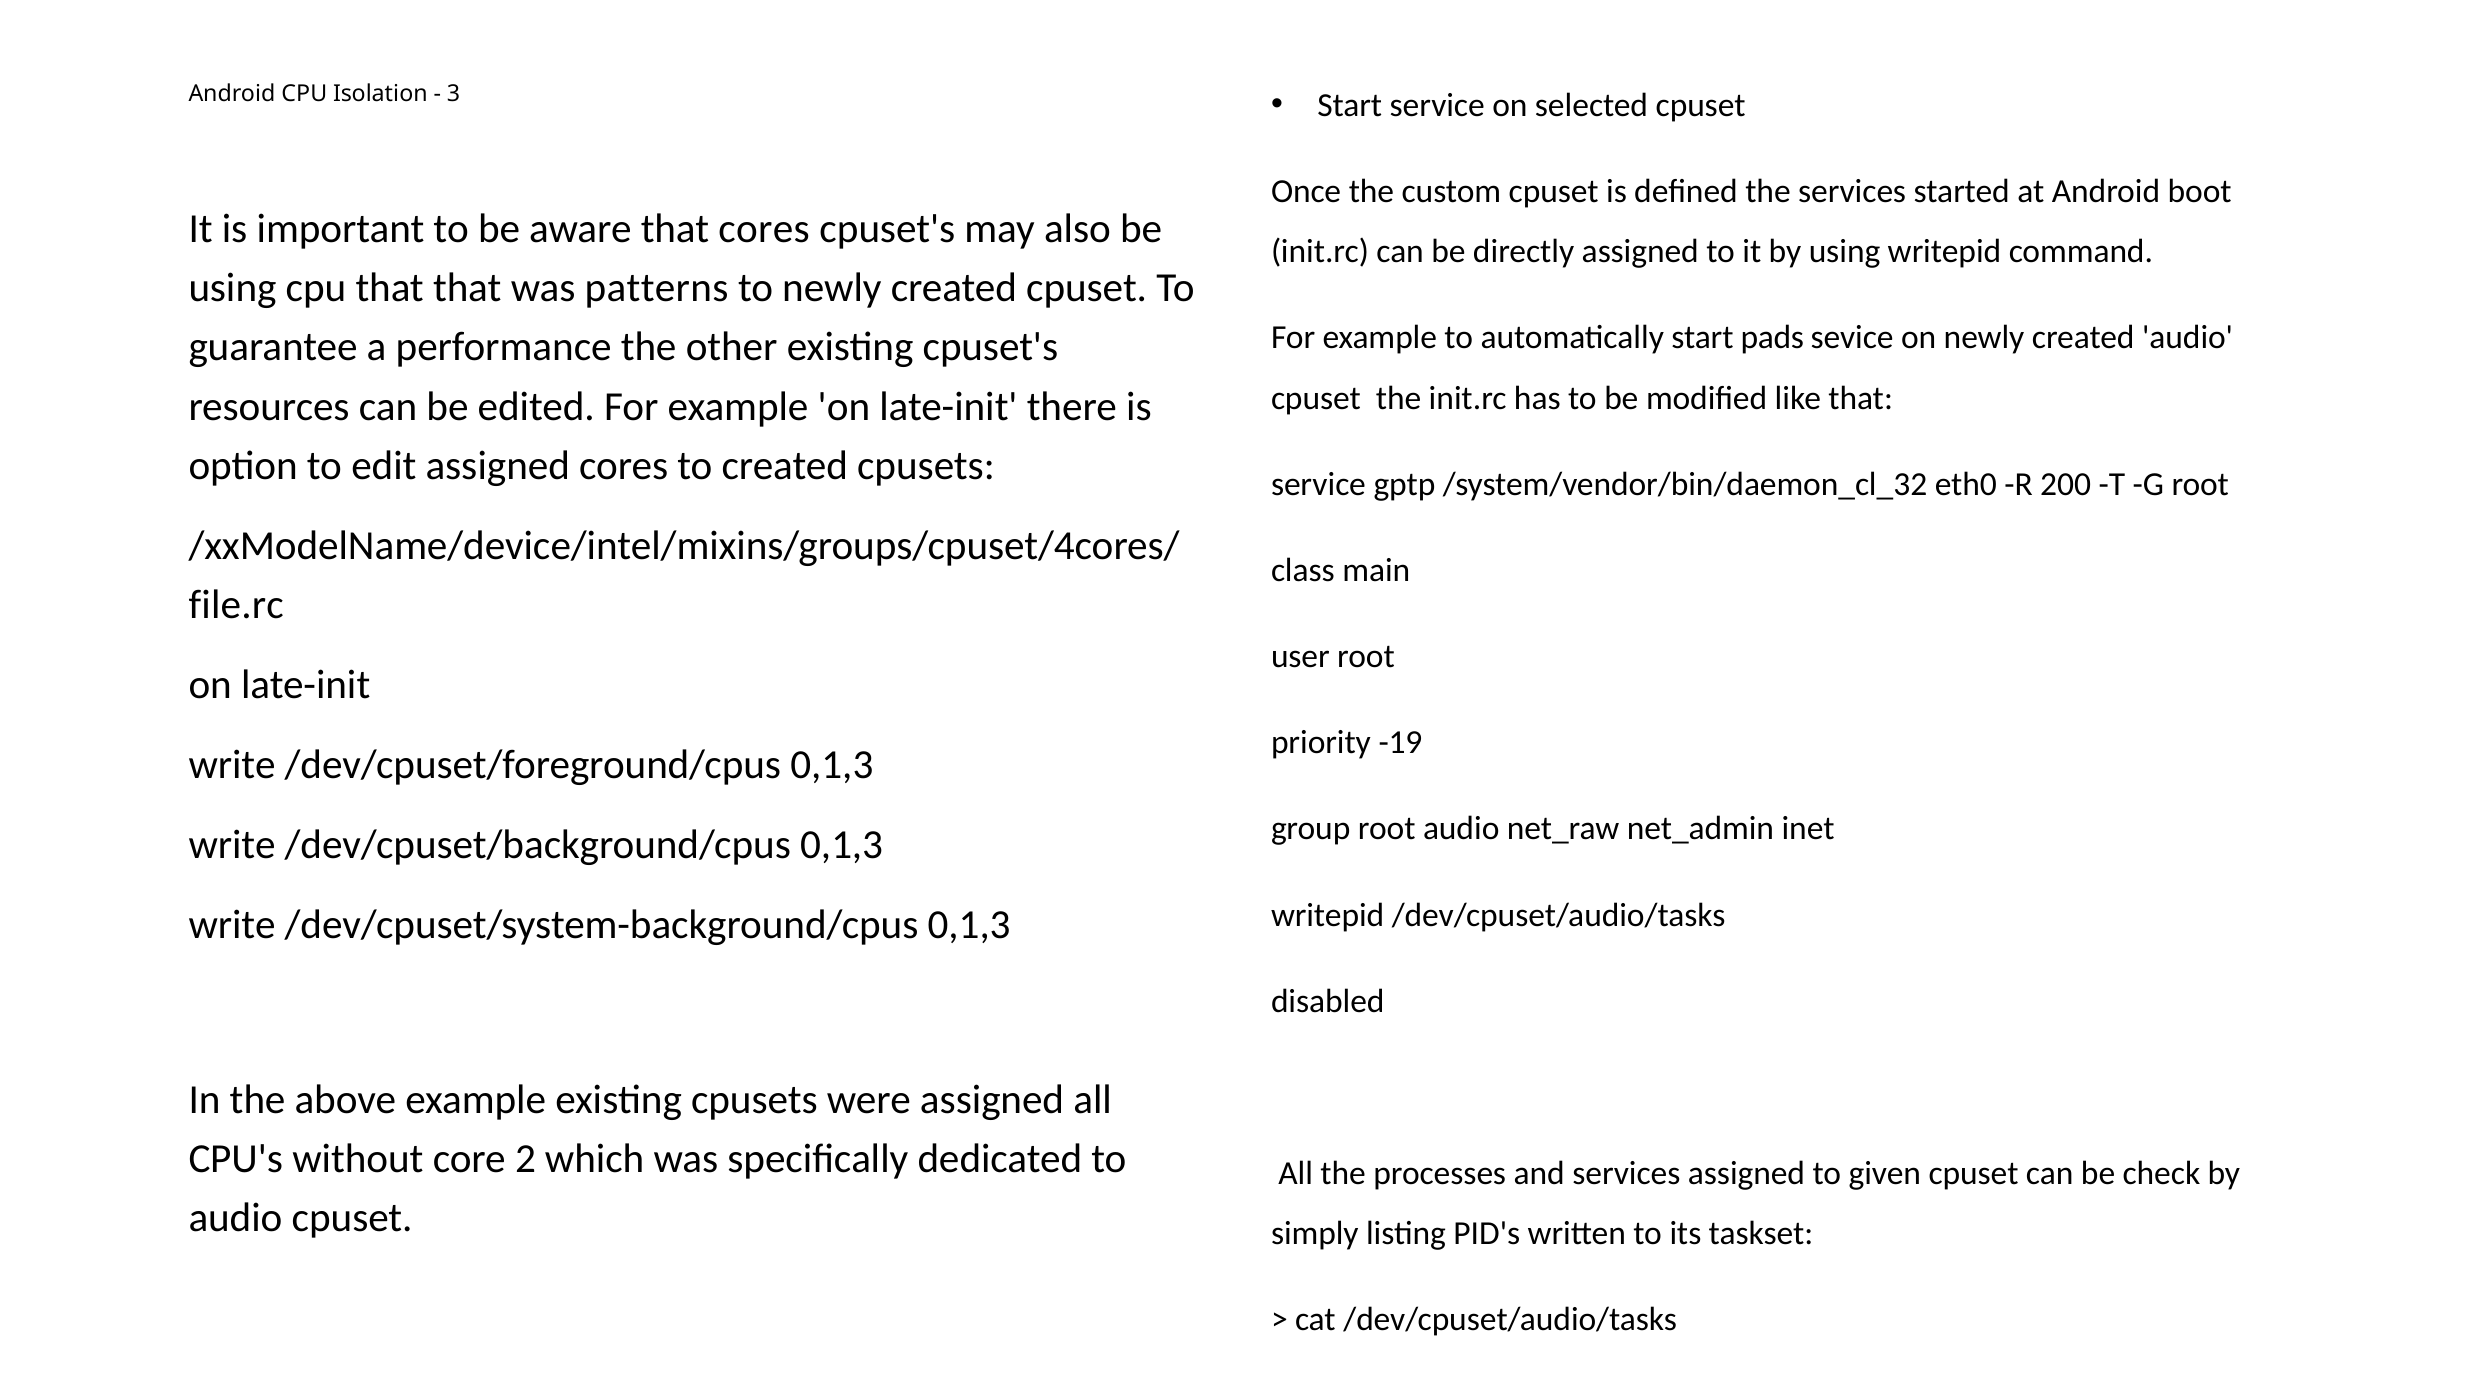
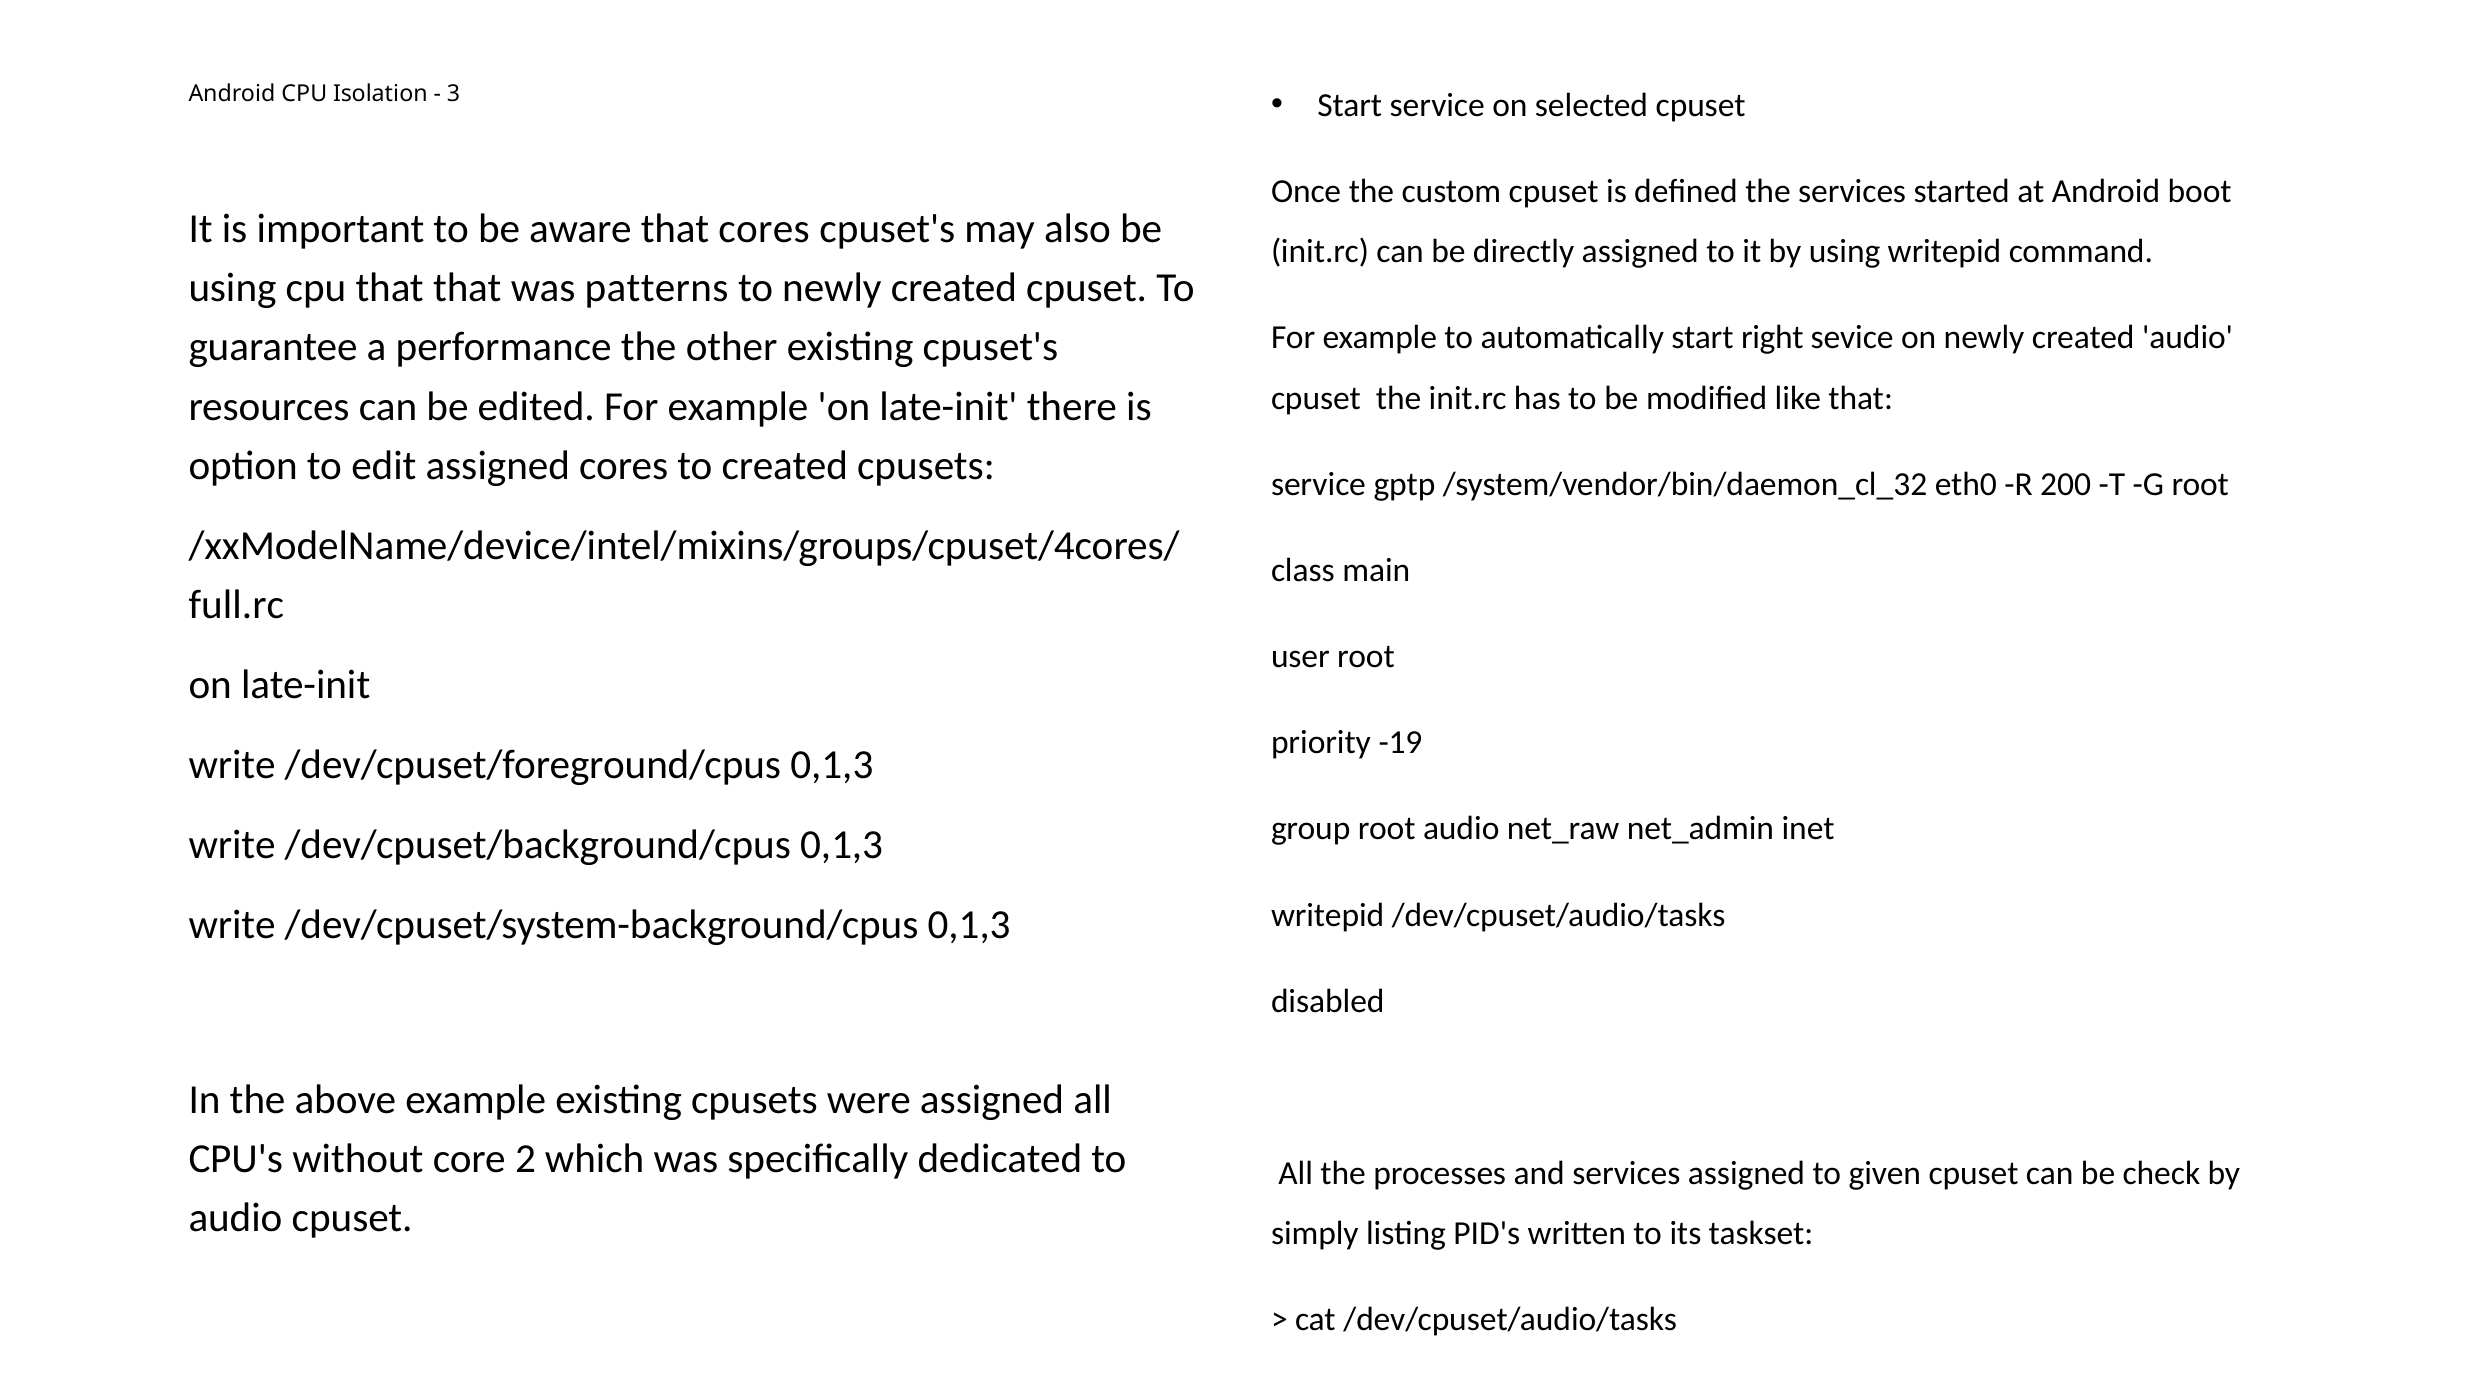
pads: pads -> right
file.rc: file.rc -> full.rc
